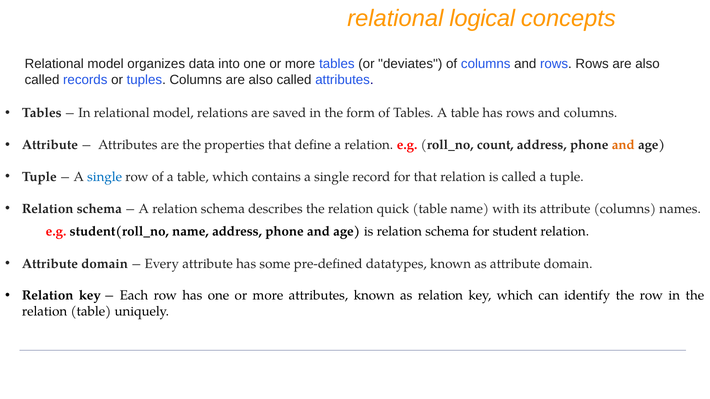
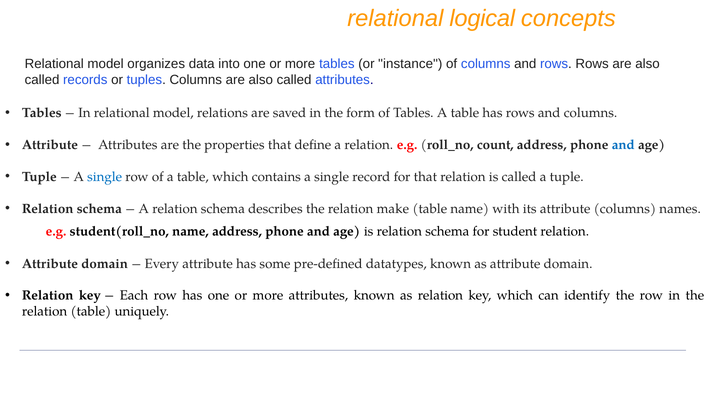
deviates: deviates -> instance
and at (623, 145) colour: orange -> blue
quick: quick -> make
